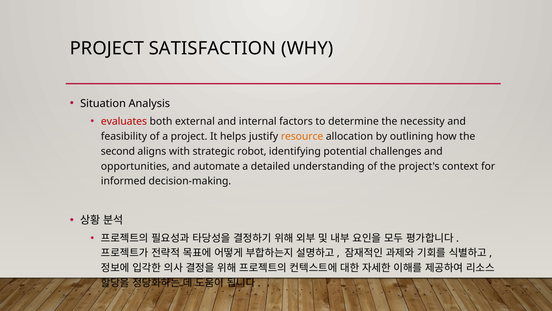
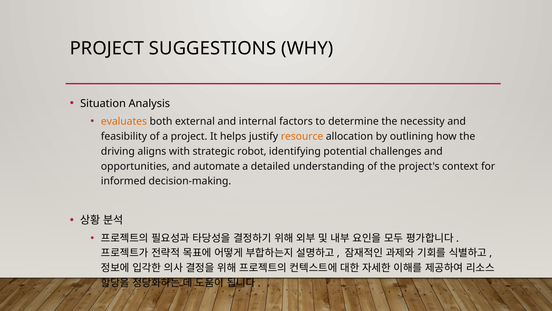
SATISFACTION: SATISFACTION -> SUGGESTIONS
evaluates colour: red -> orange
second: second -> driving
